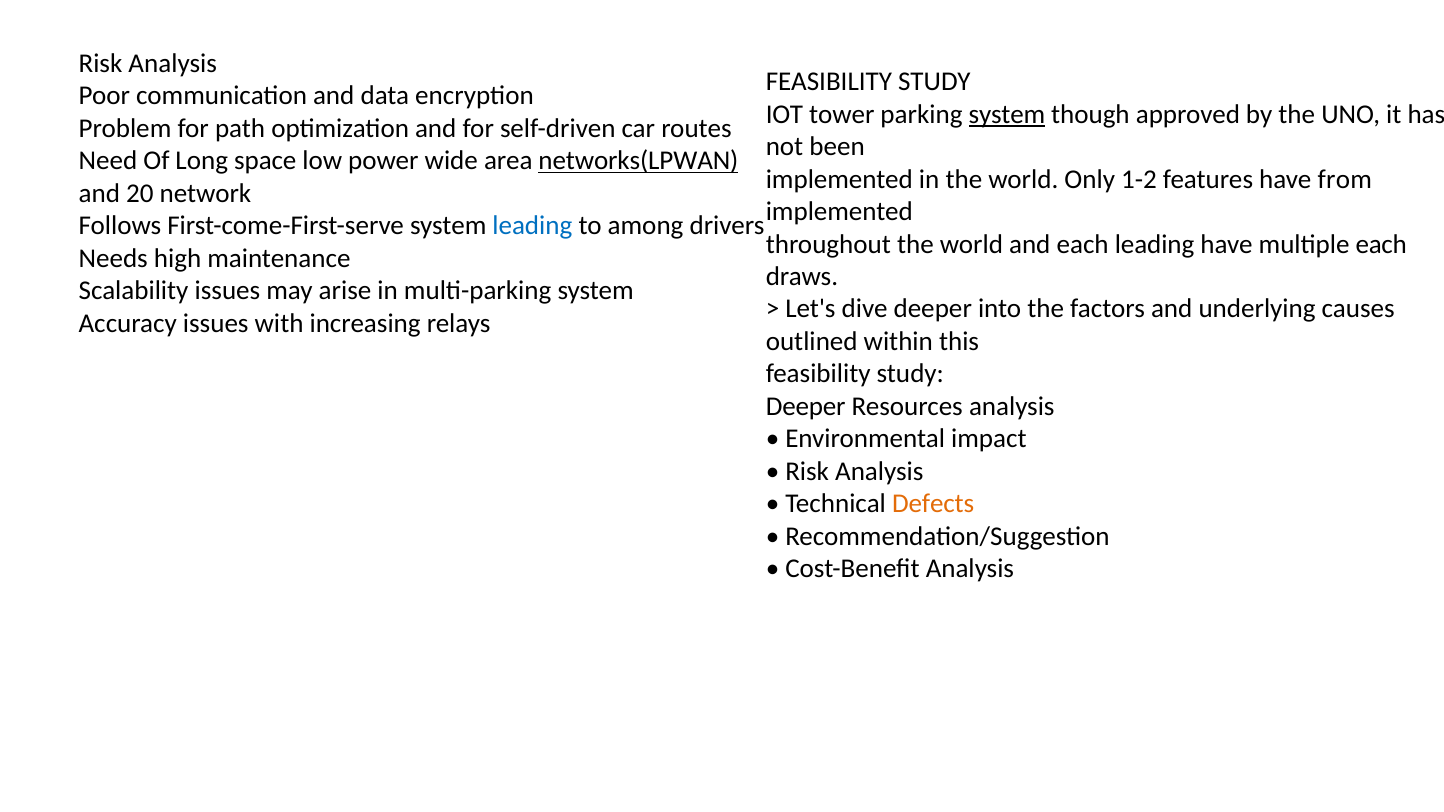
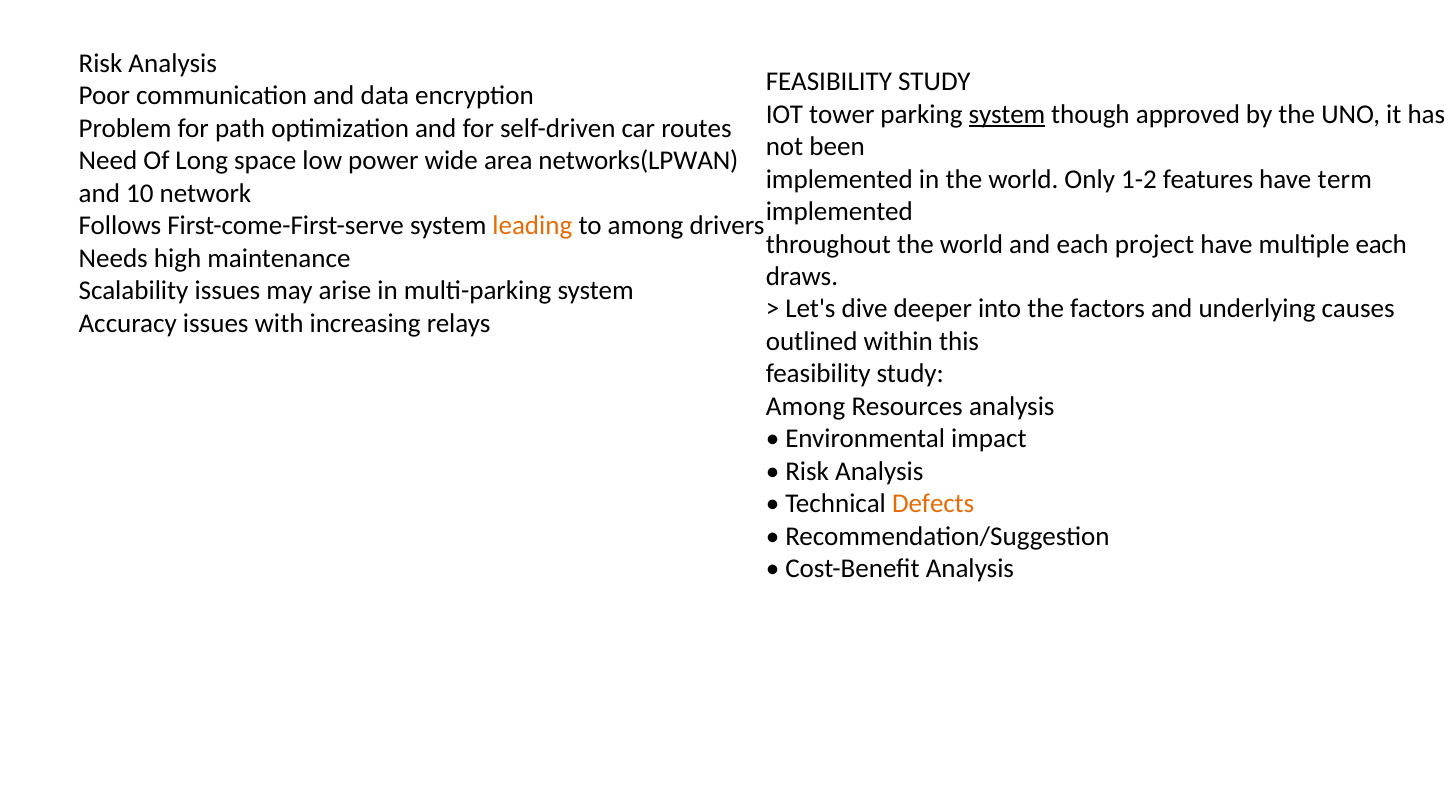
networks(LPWAN underline: present -> none
from: from -> term
20: 20 -> 10
leading at (532, 226) colour: blue -> orange
each leading: leading -> project
Deeper at (806, 407): Deeper -> Among
